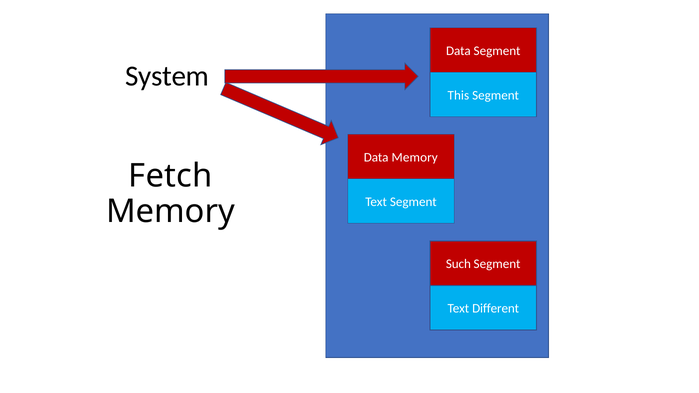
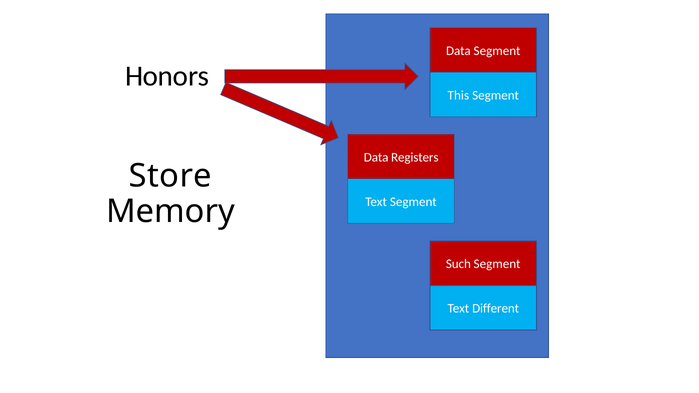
System: System -> Honors
Data Memory: Memory -> Registers
Fetch: Fetch -> Store
